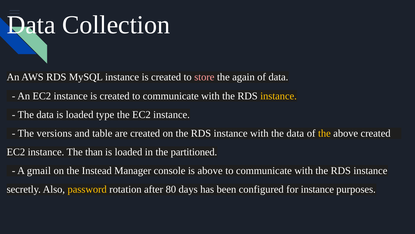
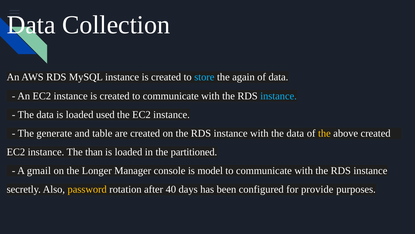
store colour: pink -> light blue
instance at (279, 96) colour: yellow -> light blue
type: type -> used
versions: versions -> generate
Instead: Instead -> Longer
is above: above -> model
80: 80 -> 40
for instance: instance -> provide
